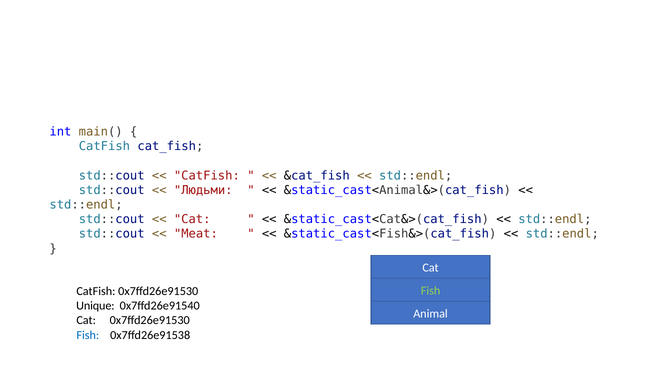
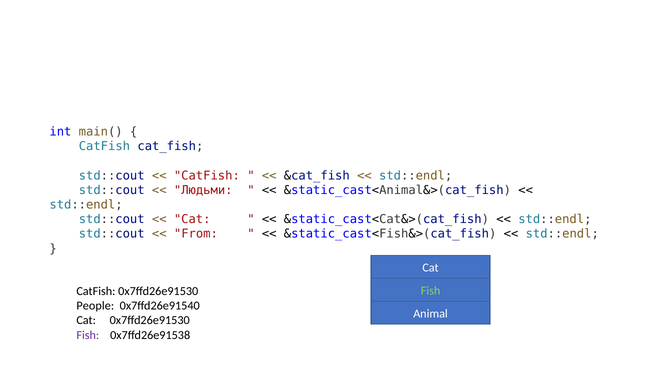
Meat: Meat -> From
Unique: Unique -> People
Fish at (88, 336) colour: blue -> purple
